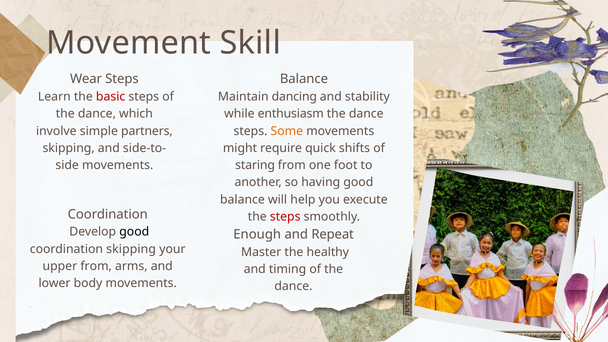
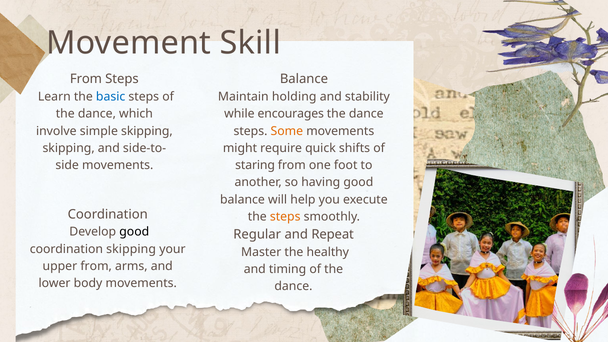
Wear at (86, 79): Wear -> From
basic colour: red -> blue
dancing: dancing -> holding
enthusiasm: enthusiasm -> encourages
simple partners: partners -> skipping
steps at (285, 217) colour: red -> orange
Enough: Enough -> Regular
